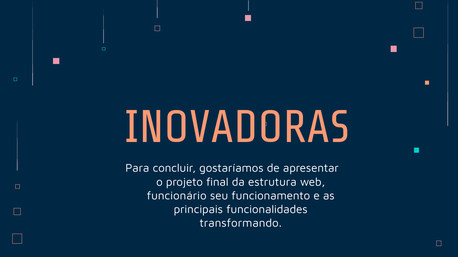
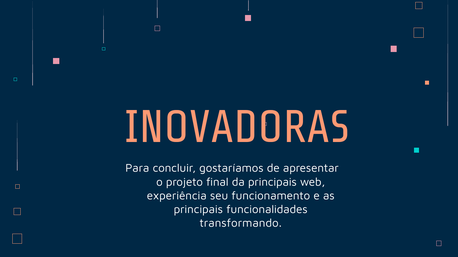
da estrutura: estrutura -> principais
funcionário: funcionário -> experiência
